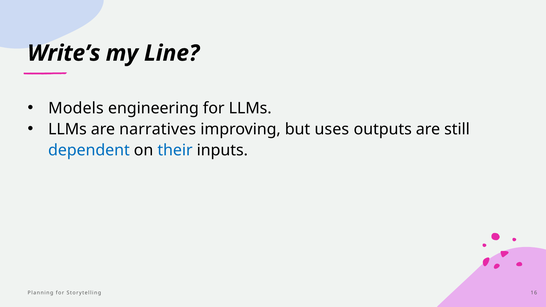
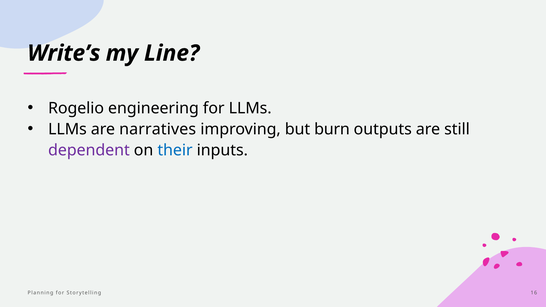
Models: Models -> Rogelio
uses: uses -> burn
dependent colour: blue -> purple
